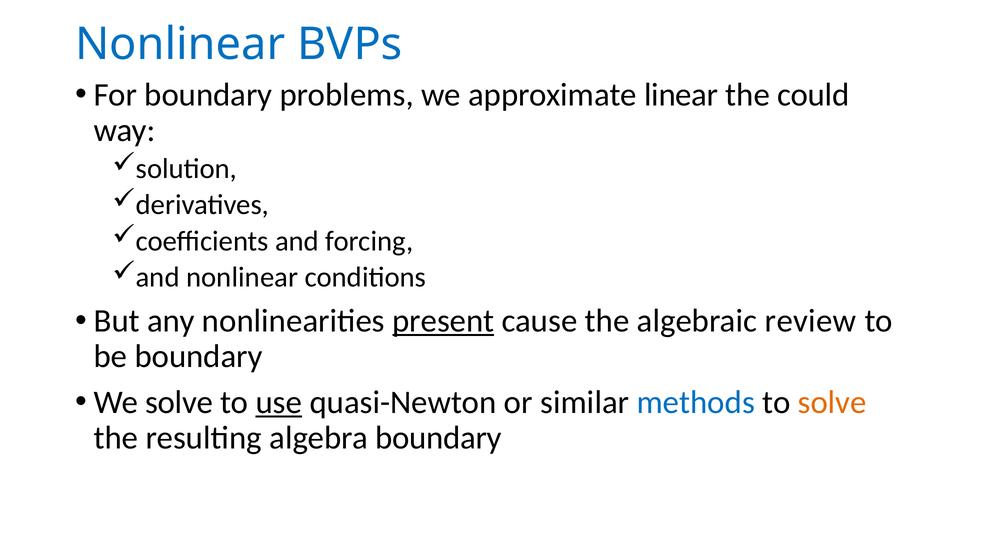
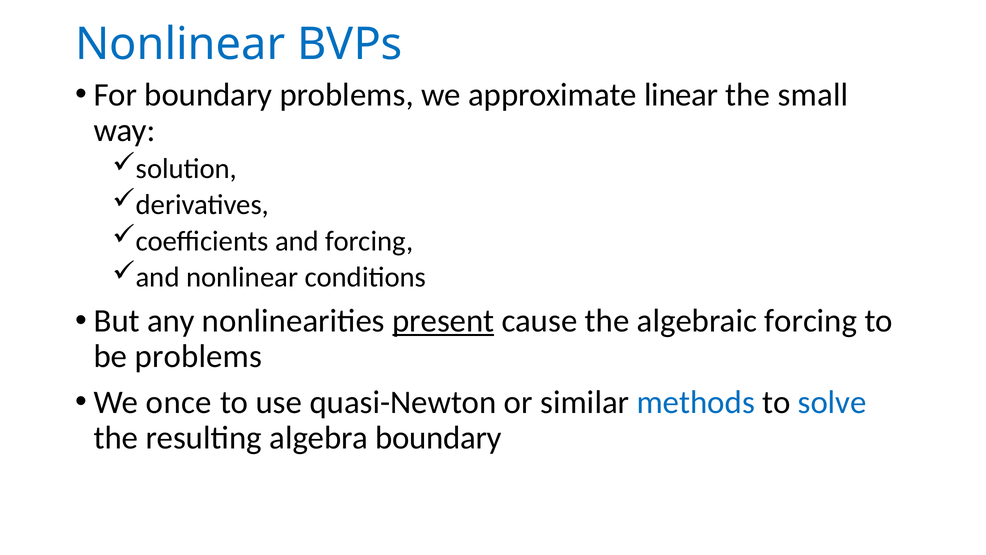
could: could -> small
algebraic review: review -> forcing
be boundary: boundary -> problems
We solve: solve -> once
use underline: present -> none
solve at (832, 402) colour: orange -> blue
